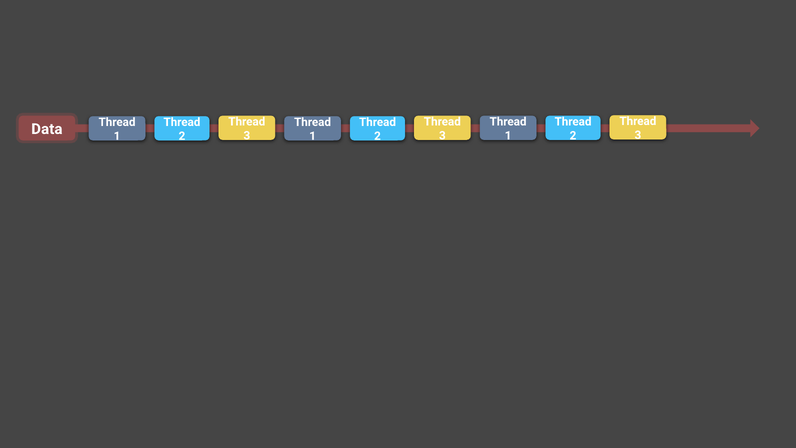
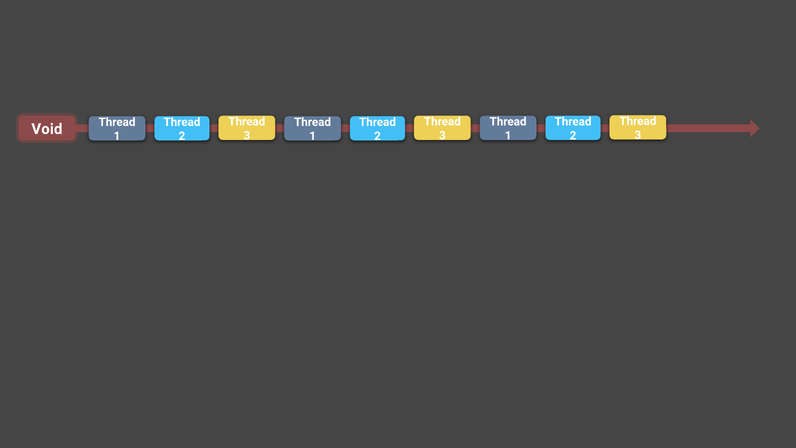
Data: Data -> Void
